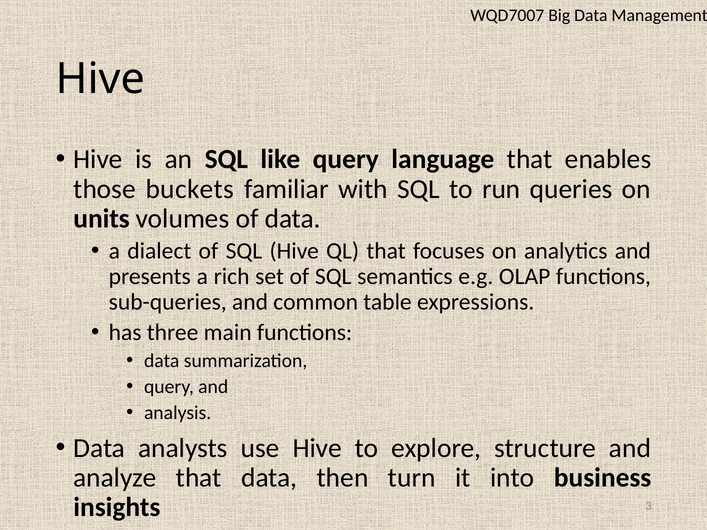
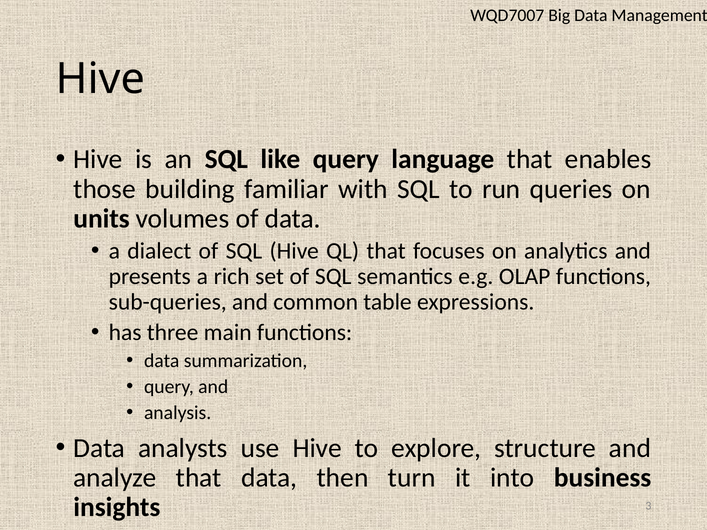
buckets: buckets -> building
